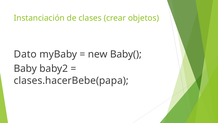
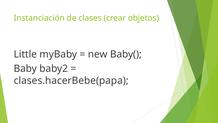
Dato: Dato -> Little
